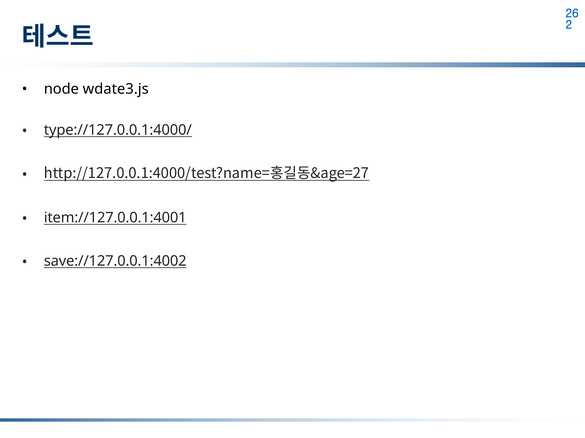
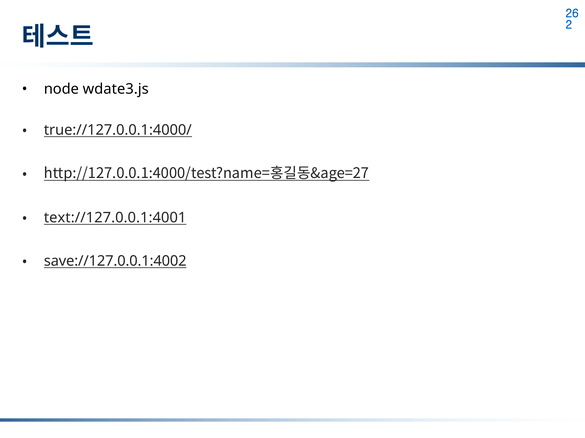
type://127.0.0.1:4000/: type://127.0.0.1:4000/ -> true://127.0.0.1:4000/
item://127.0.0.1:4001: item://127.0.0.1:4001 -> text://127.0.0.1:4001
